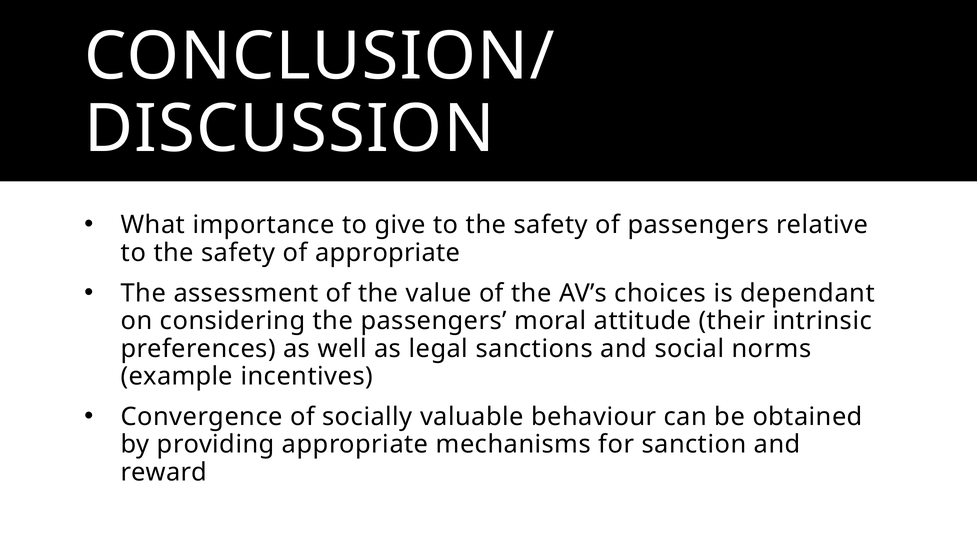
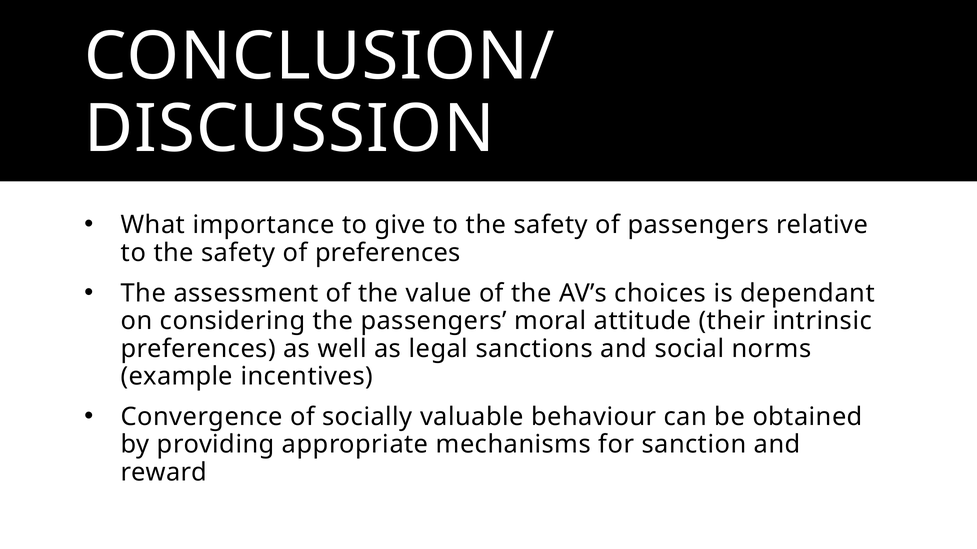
of appropriate: appropriate -> preferences
